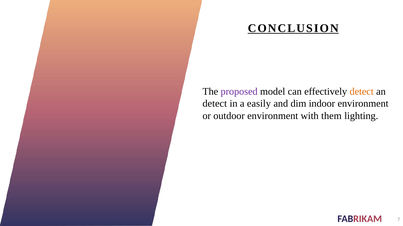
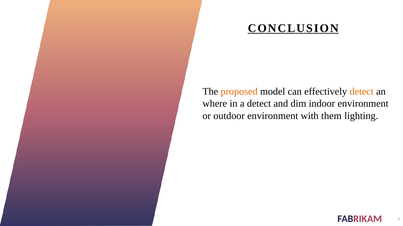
proposed colour: purple -> orange
detect at (215, 104): detect -> where
a easily: easily -> detect
